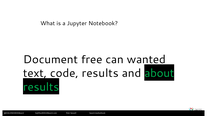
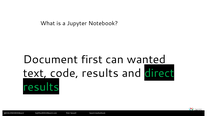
free: free -> first
about: about -> direct
